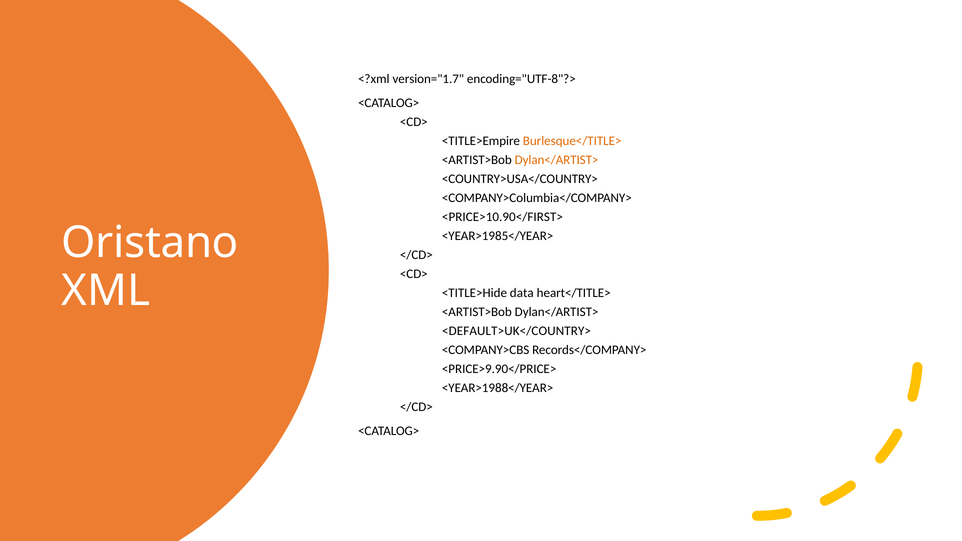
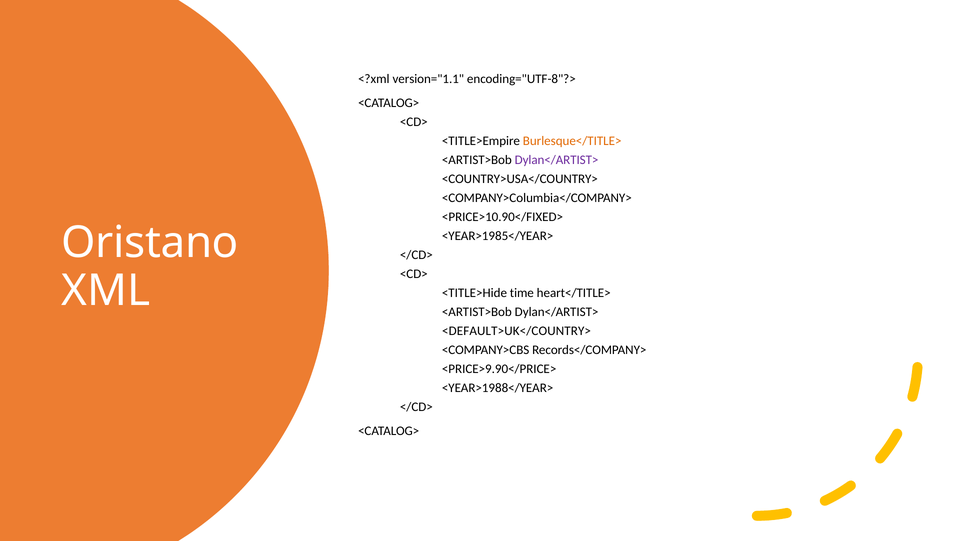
version="1.7: version="1.7 -> version="1.1
Dylan</ARTIST> at (557, 160) colour: orange -> purple
<PRICE>10.90</FIRST>: <PRICE>10.90</FIRST> -> <PRICE>10.90</FIXED>
data: data -> time
